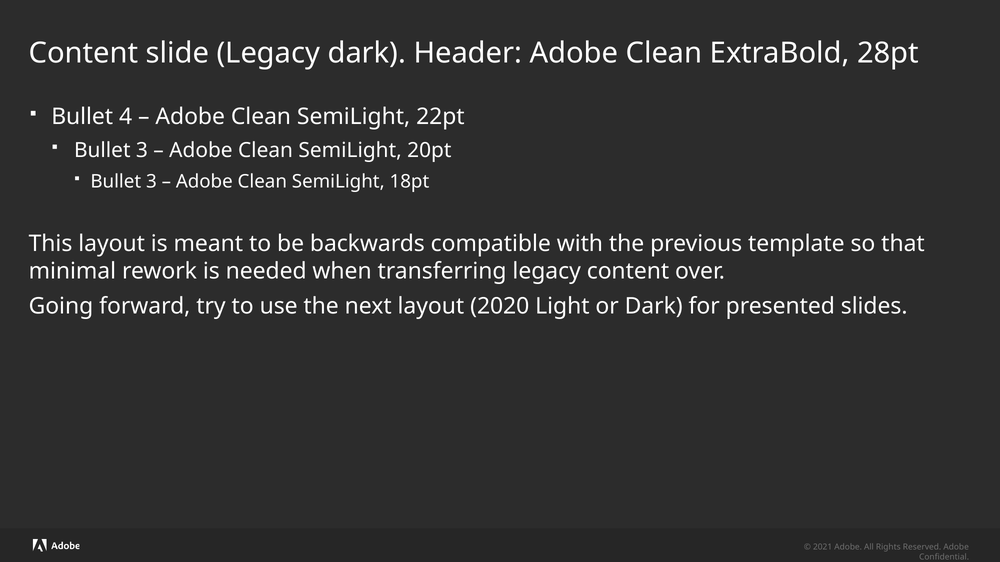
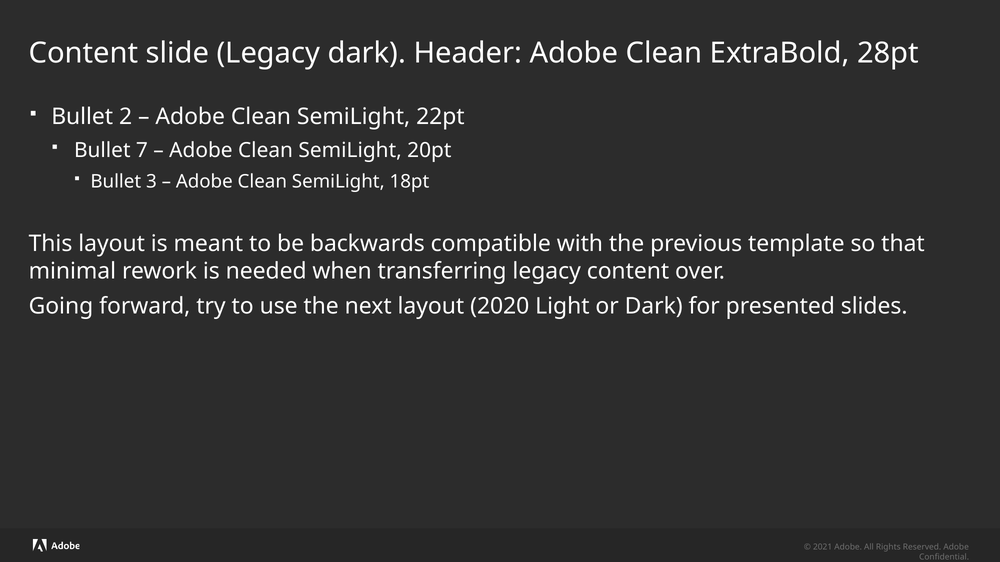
4: 4 -> 2
3 at (142, 150): 3 -> 7
